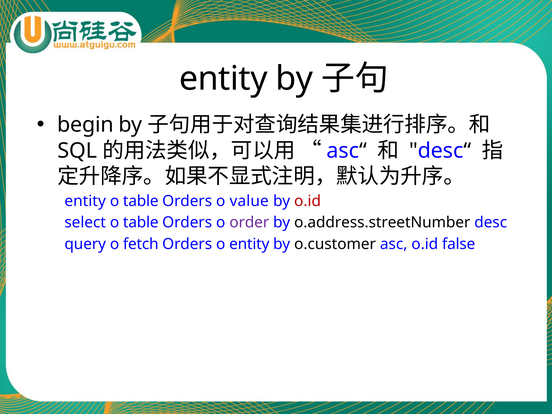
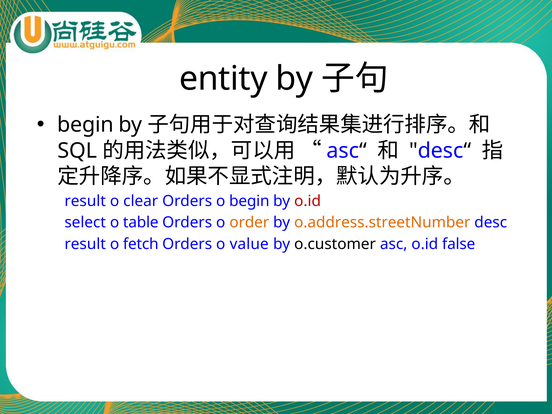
entity at (85, 201): entity -> result
table at (141, 201): table -> clear
o value: value -> begin
order colour: purple -> orange
o.address.streetNumber colour: black -> orange
query at (85, 244): query -> result
o entity: entity -> value
